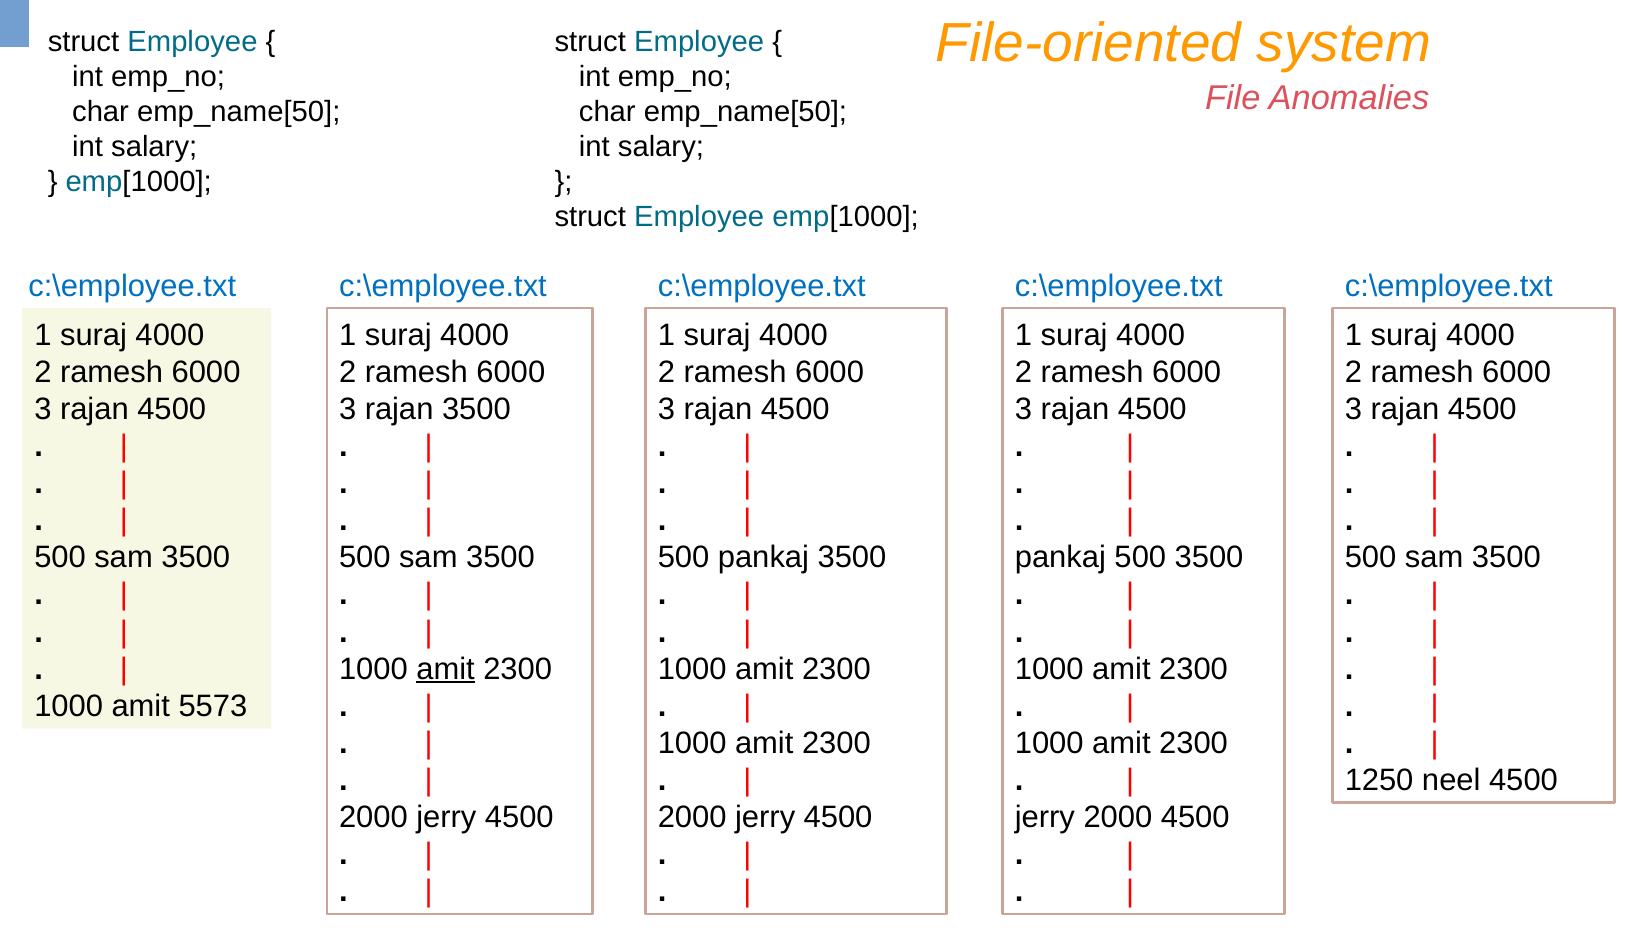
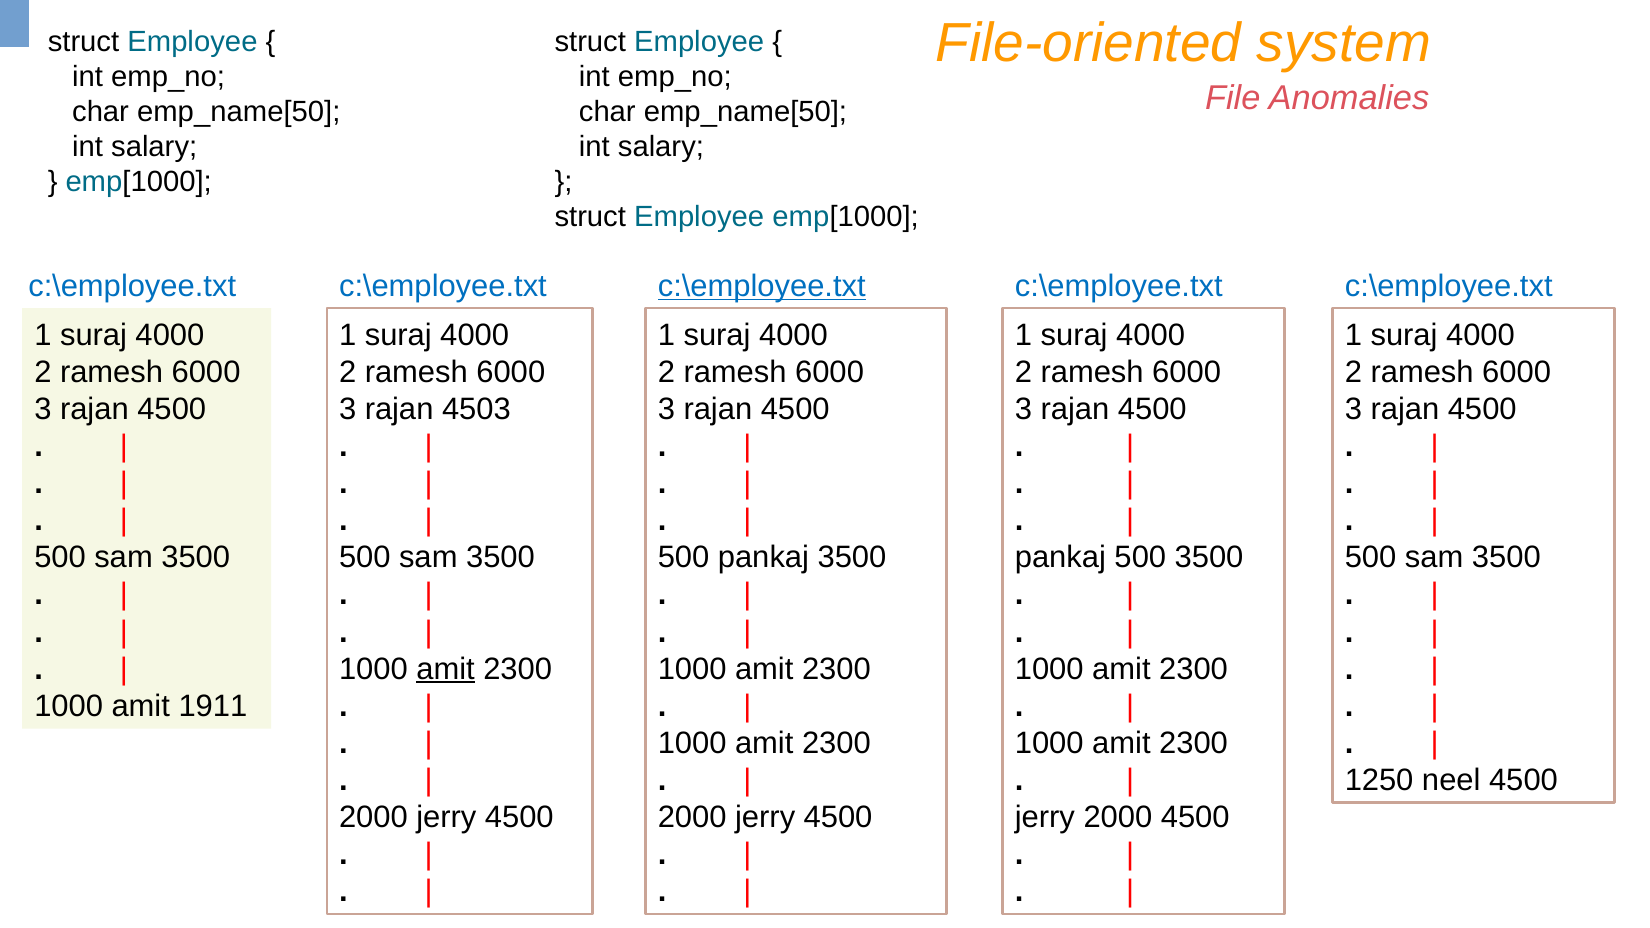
c:\employee.txt at (762, 286) underline: none -> present
rajan 3500: 3500 -> 4503
5573: 5573 -> 1911
